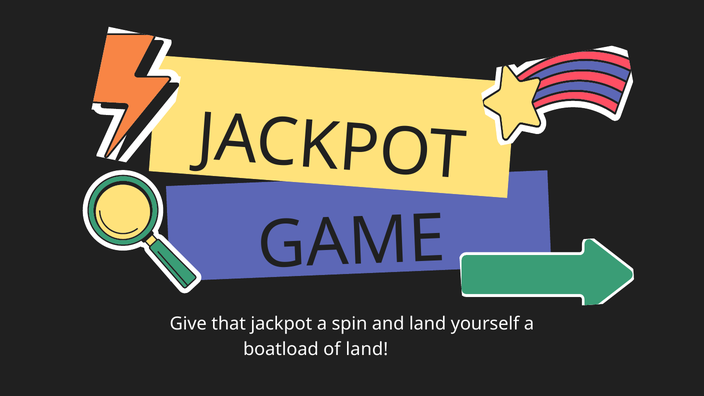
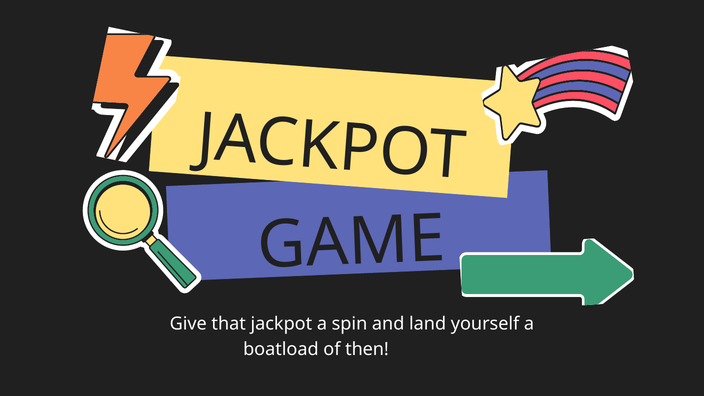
of land: land -> then
